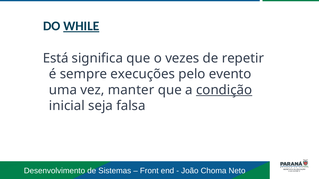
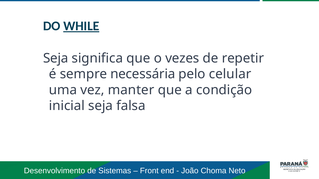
Está at (56, 58): Está -> Seja
execuções: execuções -> necessária
evento: evento -> celular
condição underline: present -> none
